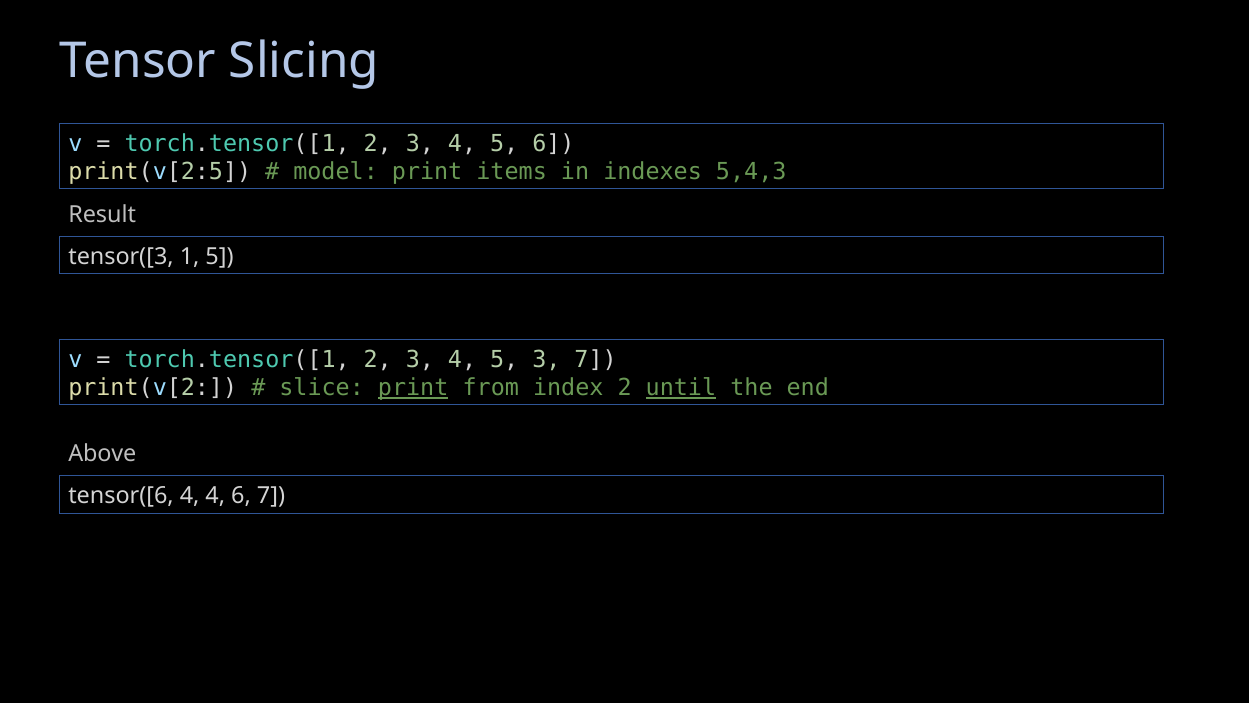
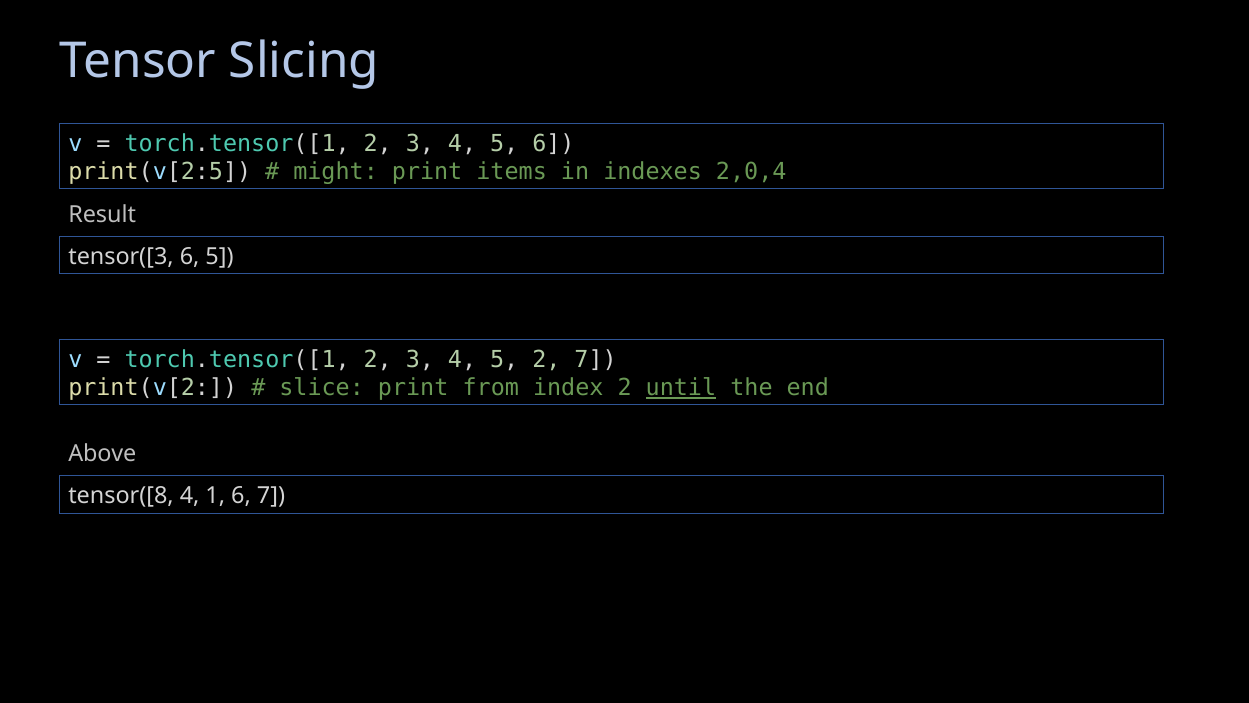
model: model -> might
5,4,3: 5,4,3 -> 2,0,4
tensor([3 1: 1 -> 6
5 3: 3 -> 2
print at (413, 388) underline: present -> none
tensor([6: tensor([6 -> tensor([8
4 4: 4 -> 1
